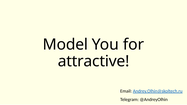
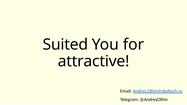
Model: Model -> Suited
